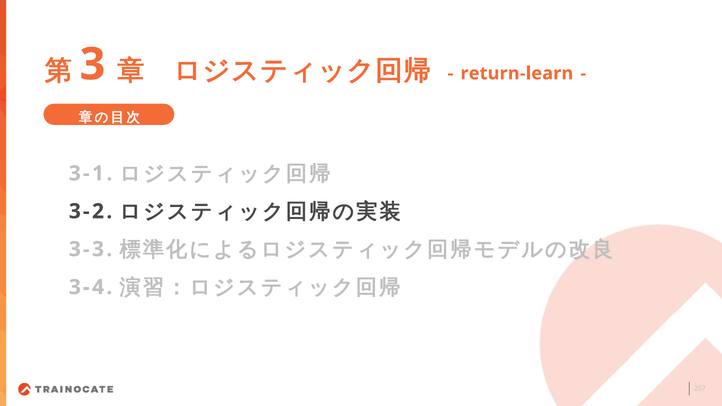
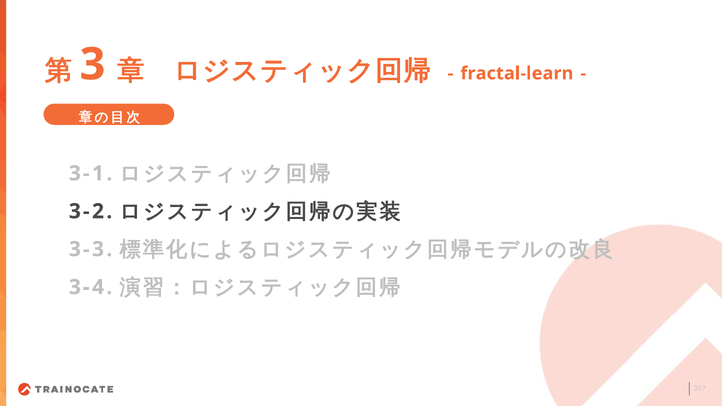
return-learn: return-learn -> fractal-learn
